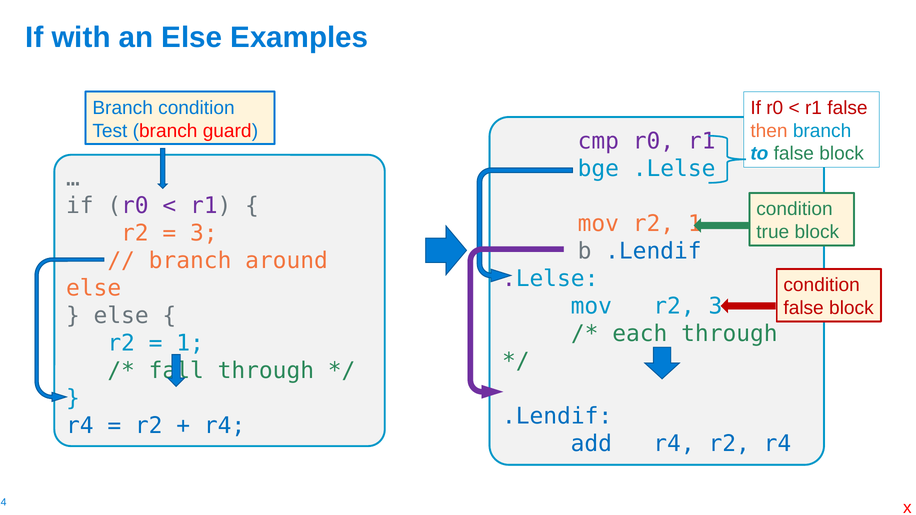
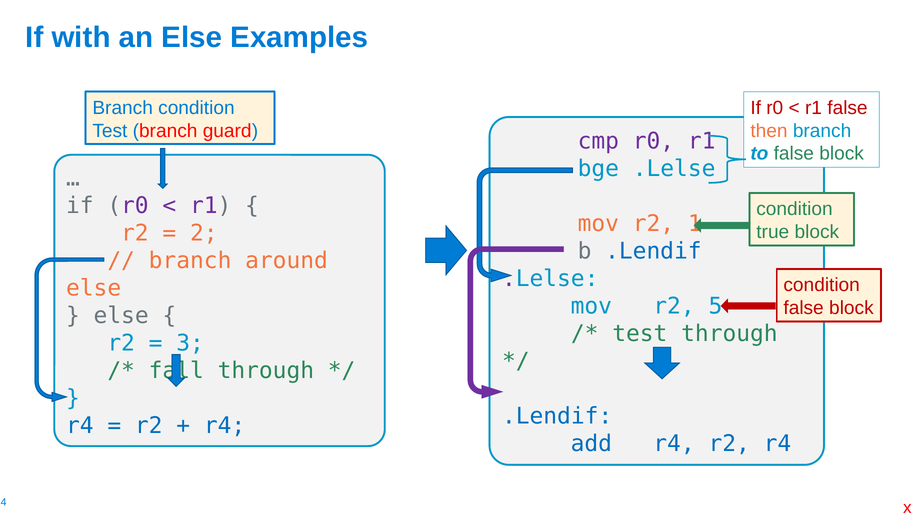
3 at (204, 233): 3 -> 2
r2 3: 3 -> 5
each at (640, 334): each -> test
1 at (190, 343): 1 -> 3
